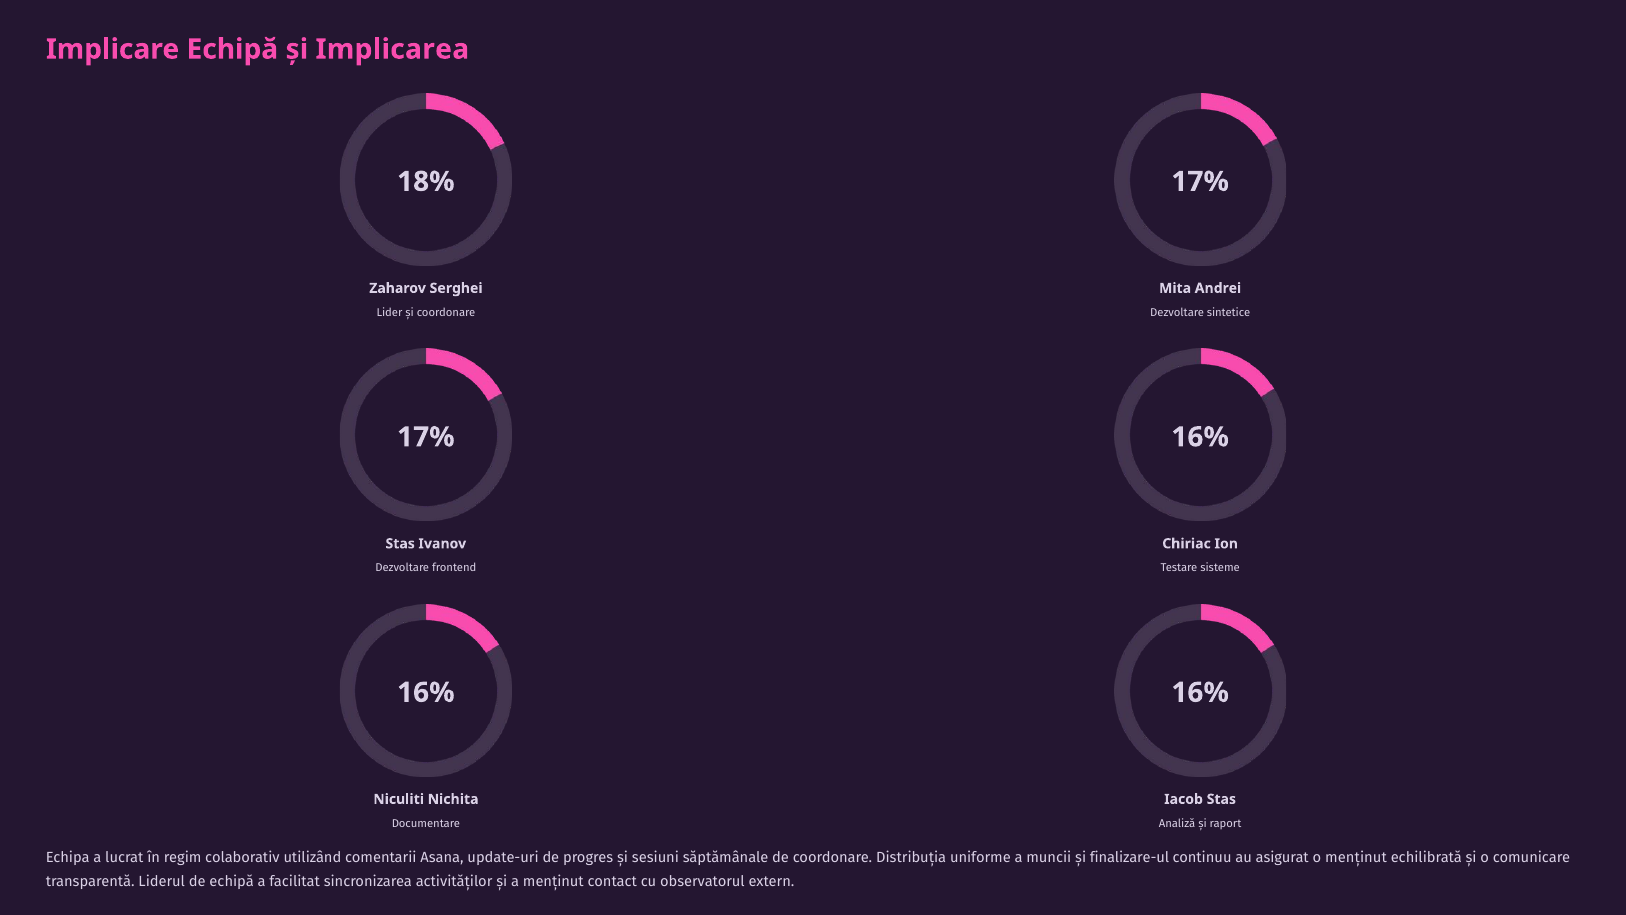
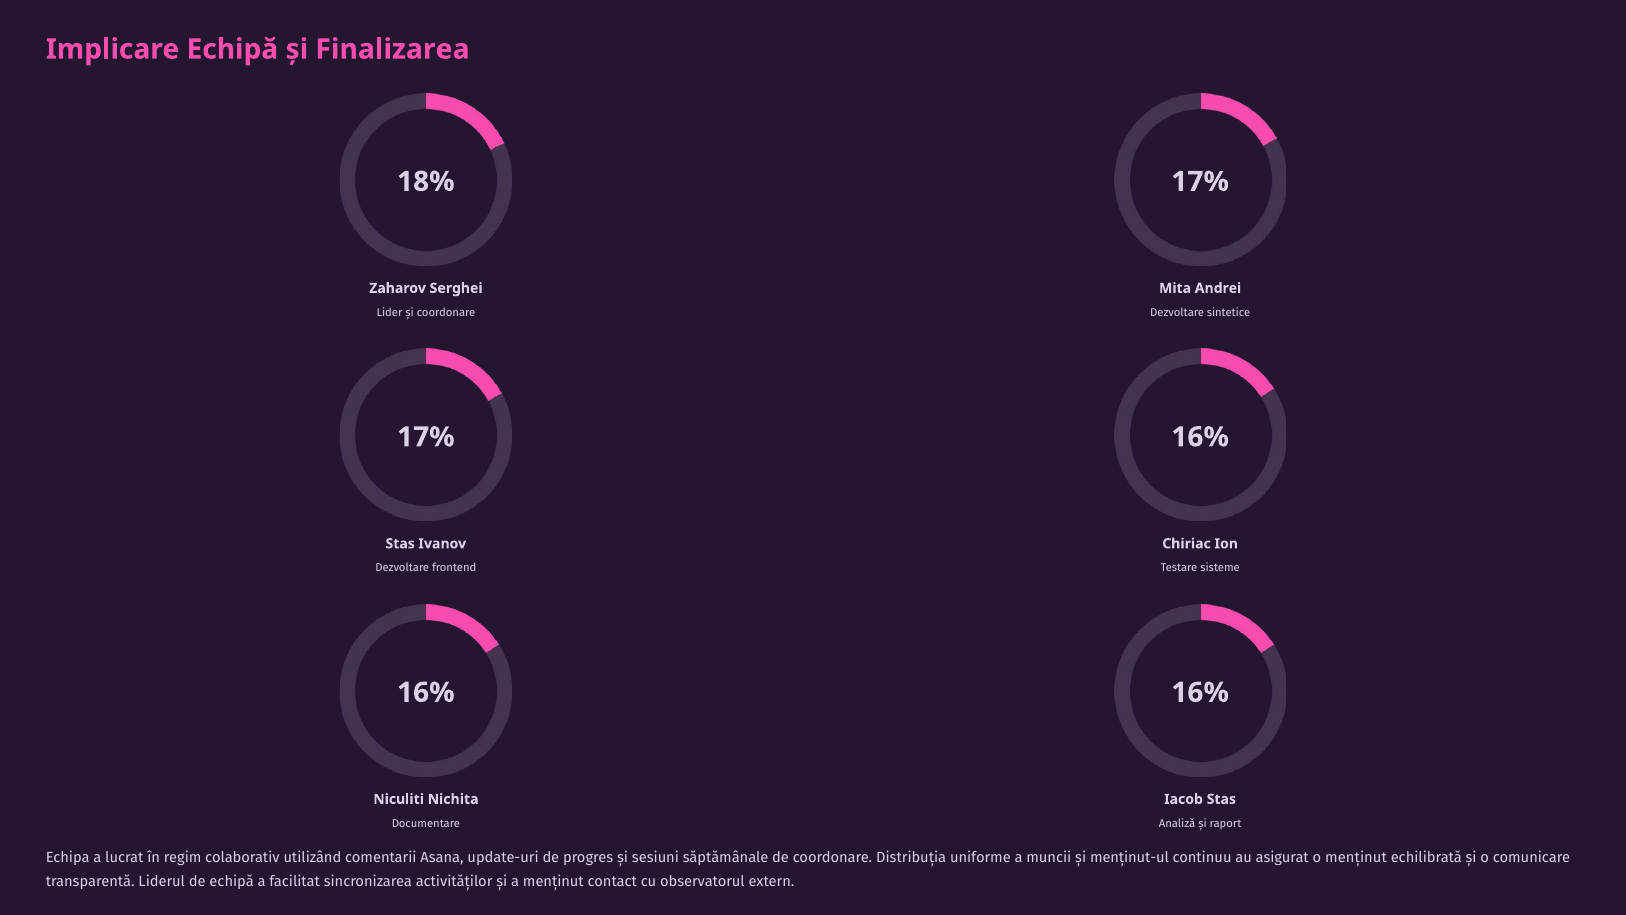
Implicarea: Implicarea -> Finalizarea
finalizare-ul: finalizare-ul -> menținut-ul
